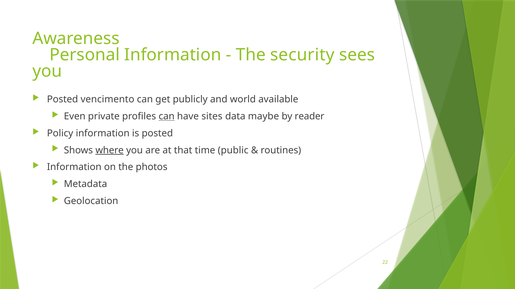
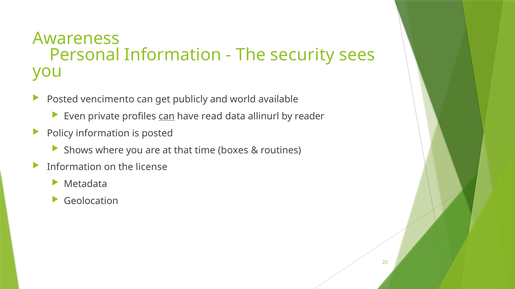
sites: sites -> read
maybe: maybe -> allinurl
where underline: present -> none
public: public -> boxes
photos: photos -> license
